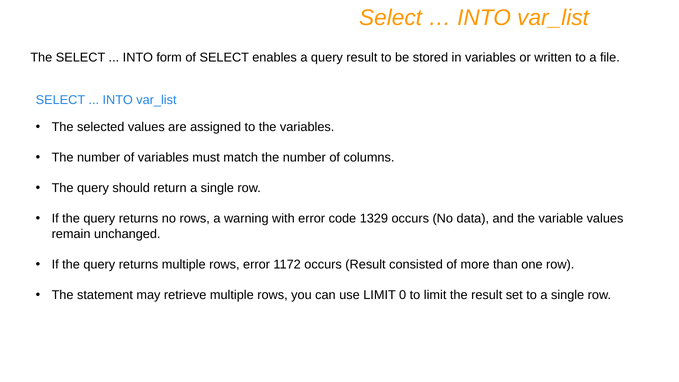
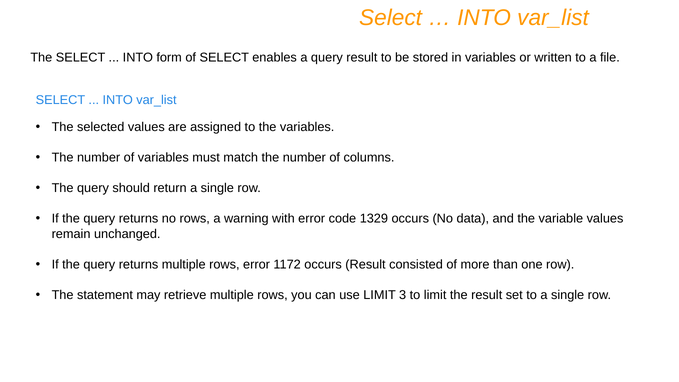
0: 0 -> 3
